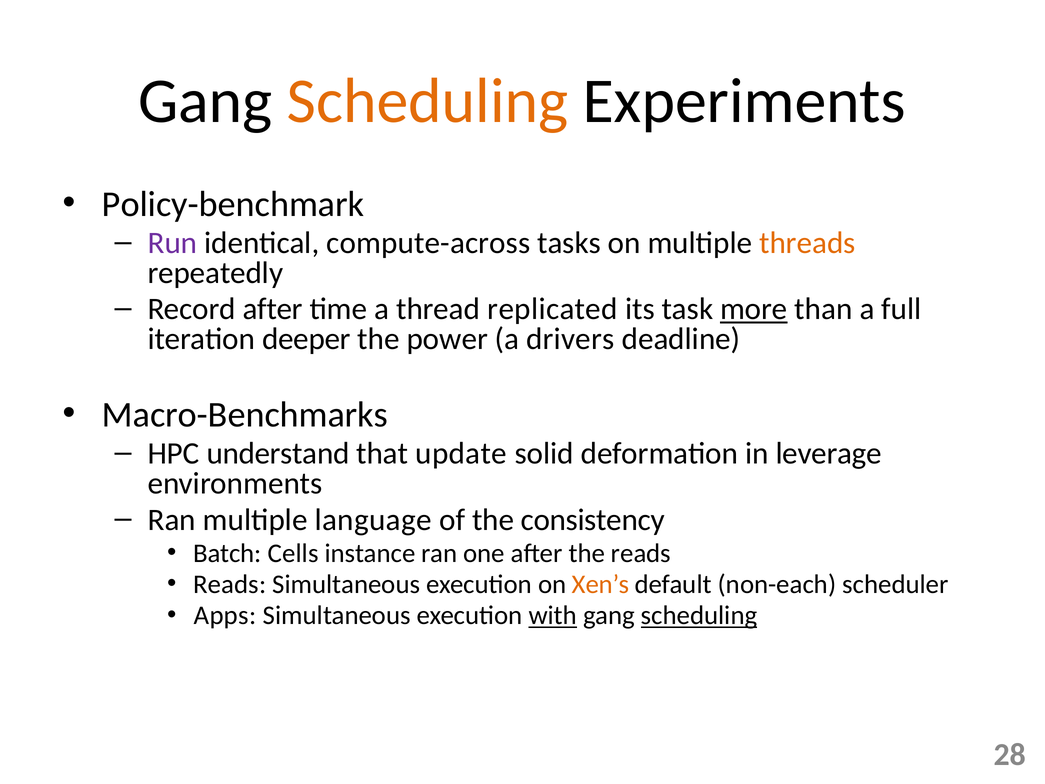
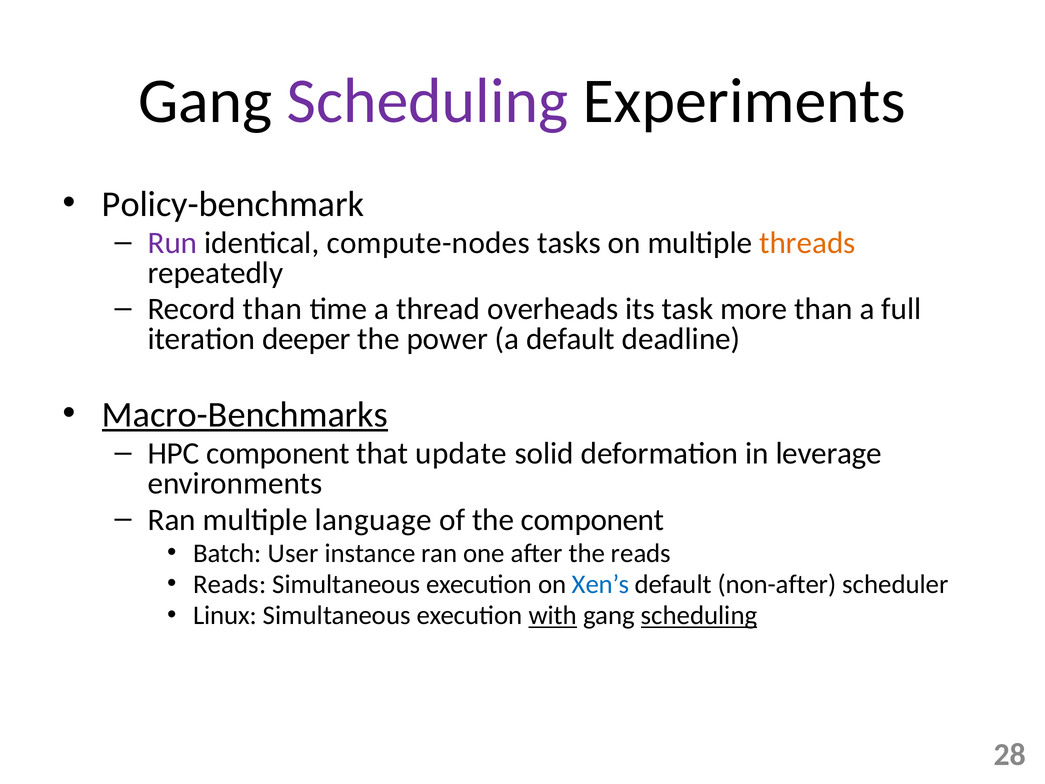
Scheduling at (427, 101) colour: orange -> purple
compute-across: compute-across -> compute-nodes
Record after: after -> than
replicated: replicated -> overheads
more underline: present -> none
a drivers: drivers -> default
Macro-Benchmarks underline: none -> present
HPC understand: understand -> component
the consistency: consistency -> component
Cells: Cells -> User
Xen’s colour: orange -> blue
non-each: non-each -> non-after
Apps: Apps -> Linux
